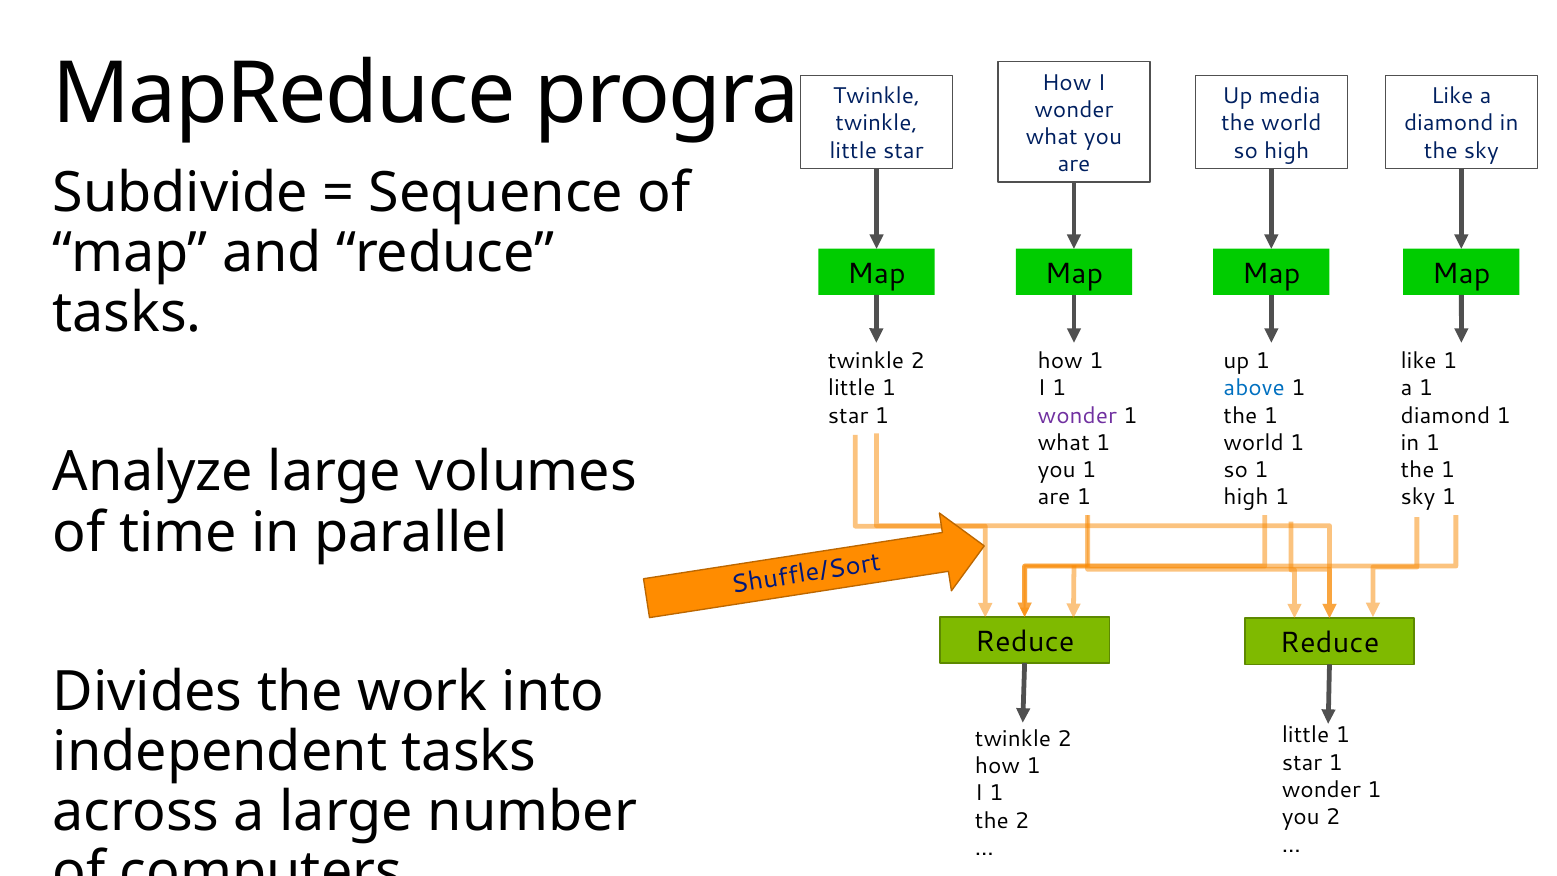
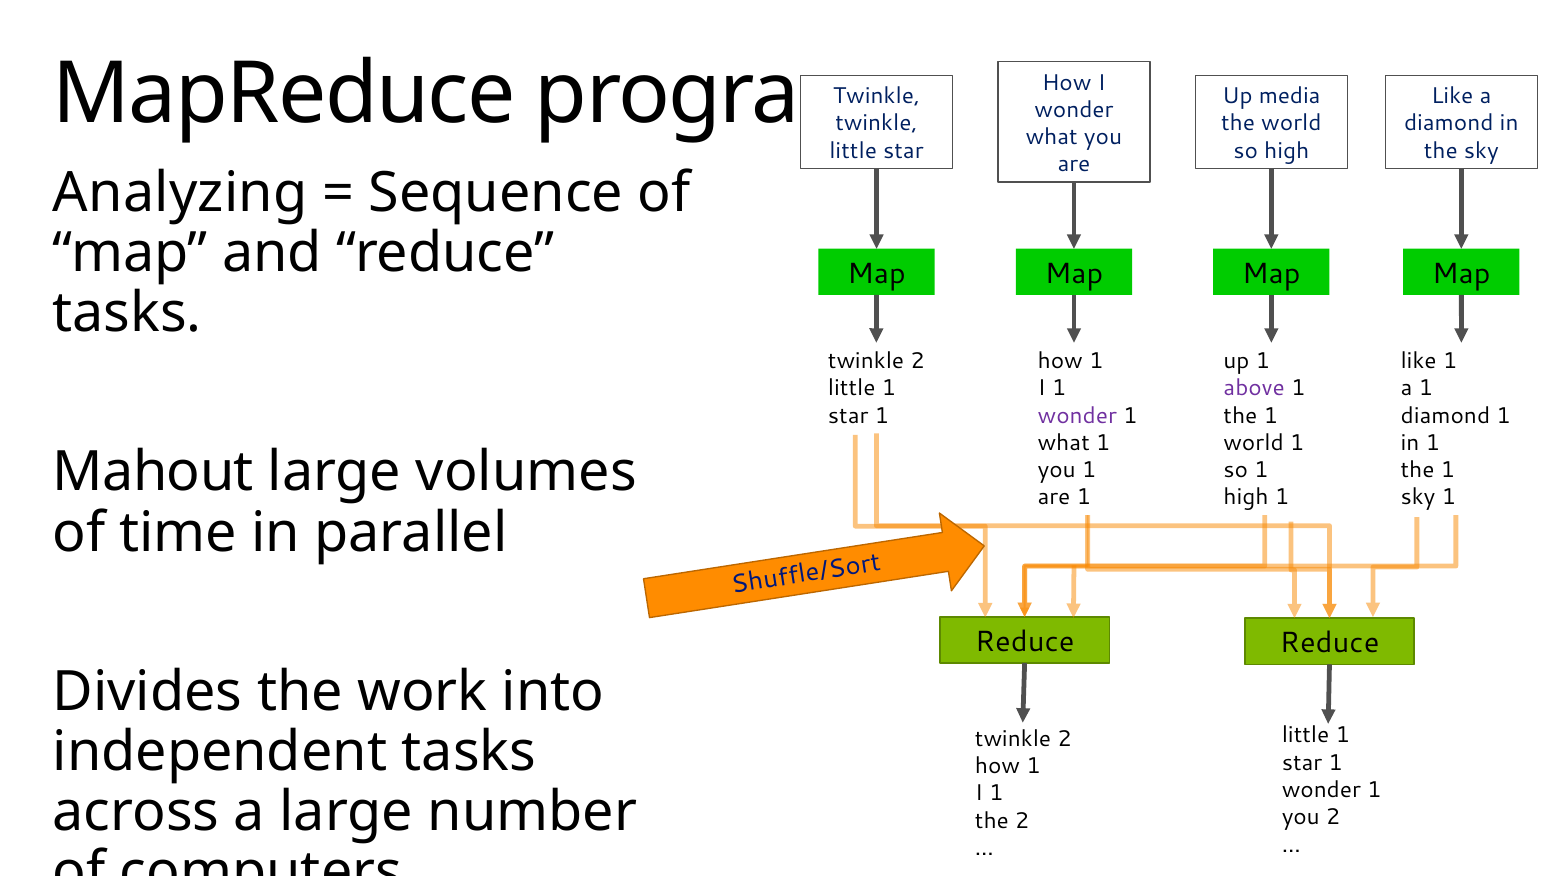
Subdivide: Subdivide -> Analyzing
above colour: blue -> purple
Analyze: Analyze -> Mahout
